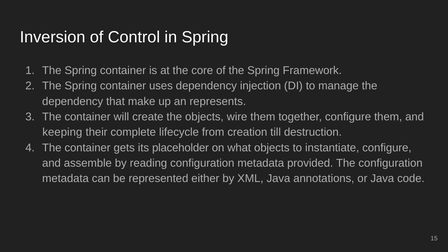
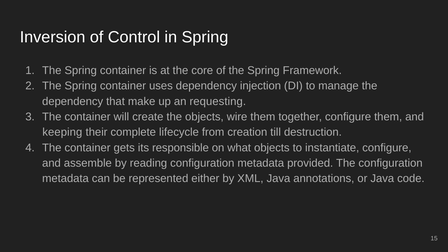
represents: represents -> requesting
placeholder: placeholder -> responsible
